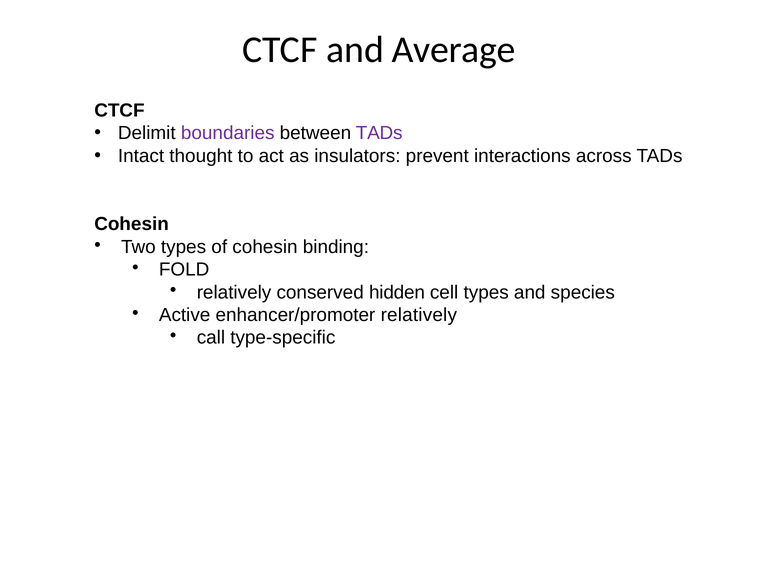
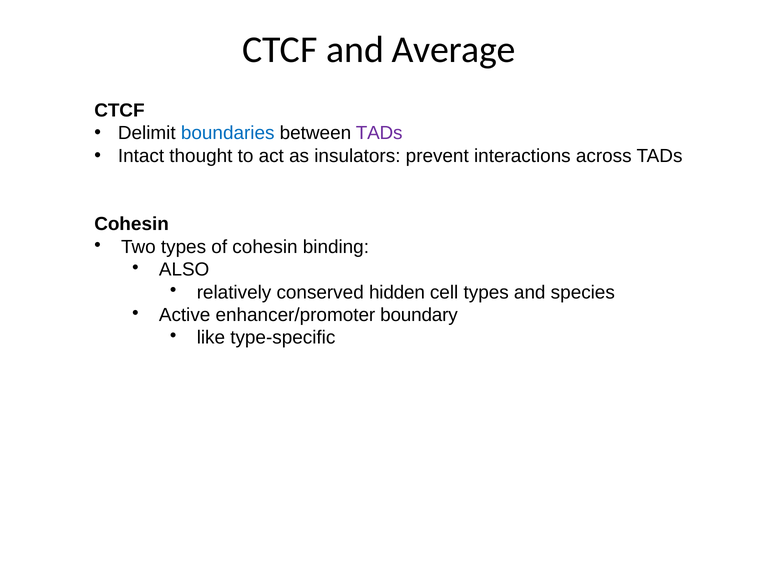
boundaries colour: purple -> blue
FOLD: FOLD -> ALSO
enhancer/promoter relatively: relatively -> boundary
call: call -> like
